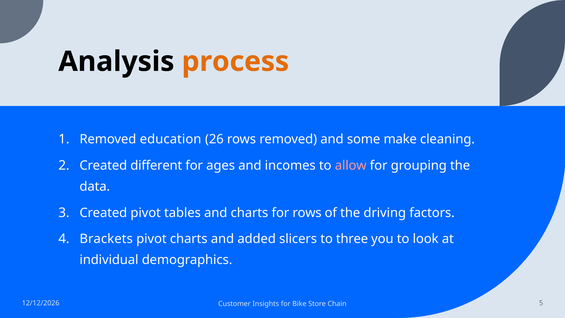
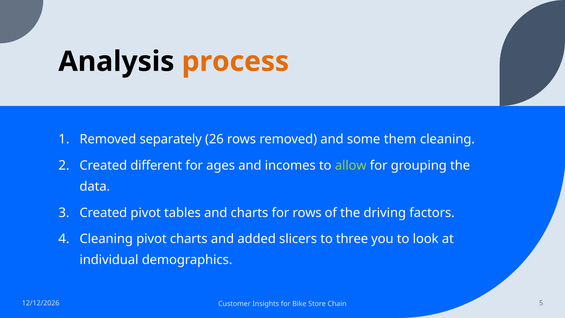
education: education -> separately
make: make -> them
allow colour: pink -> light green
Brackets at (106, 239): Brackets -> Cleaning
